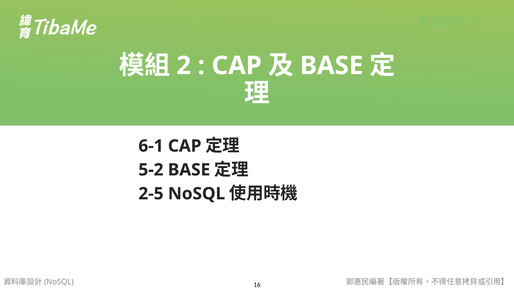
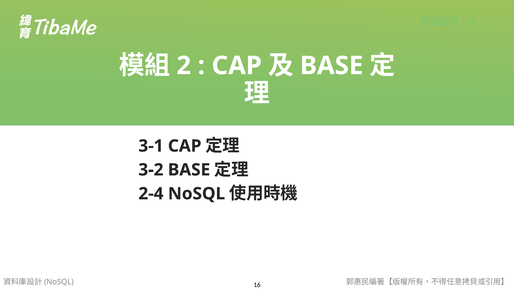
6-1: 6-1 -> 3-1
5-2: 5-2 -> 3-2
2-5: 2-5 -> 2-4
